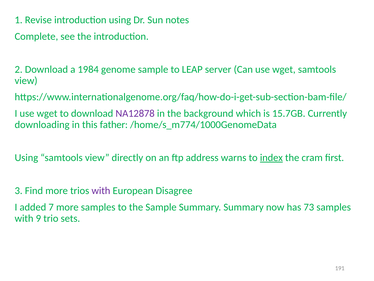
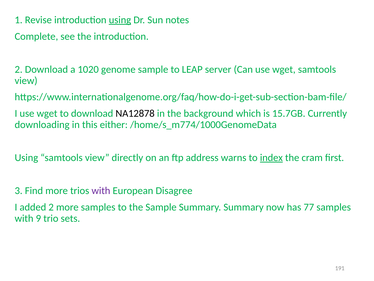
using at (120, 20) underline: none -> present
1984: 1984 -> 1020
NA12878 colour: purple -> black
father: father -> either
added 7: 7 -> 2
73: 73 -> 77
